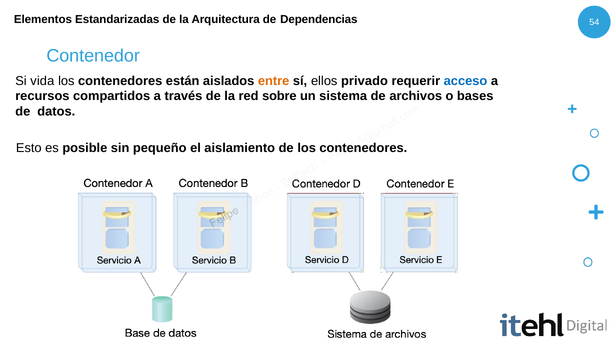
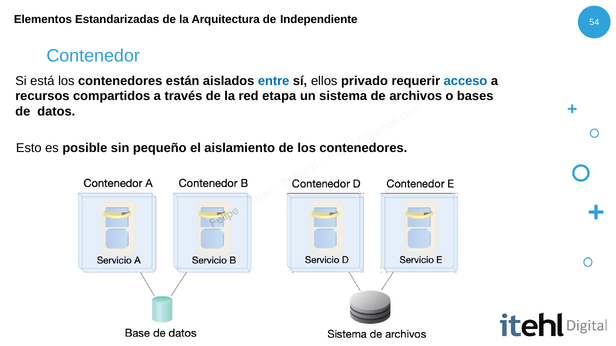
Dependencias: Dependencias -> Independiente
vida: vida -> está
entre colour: orange -> blue
sobre: sobre -> etapa
